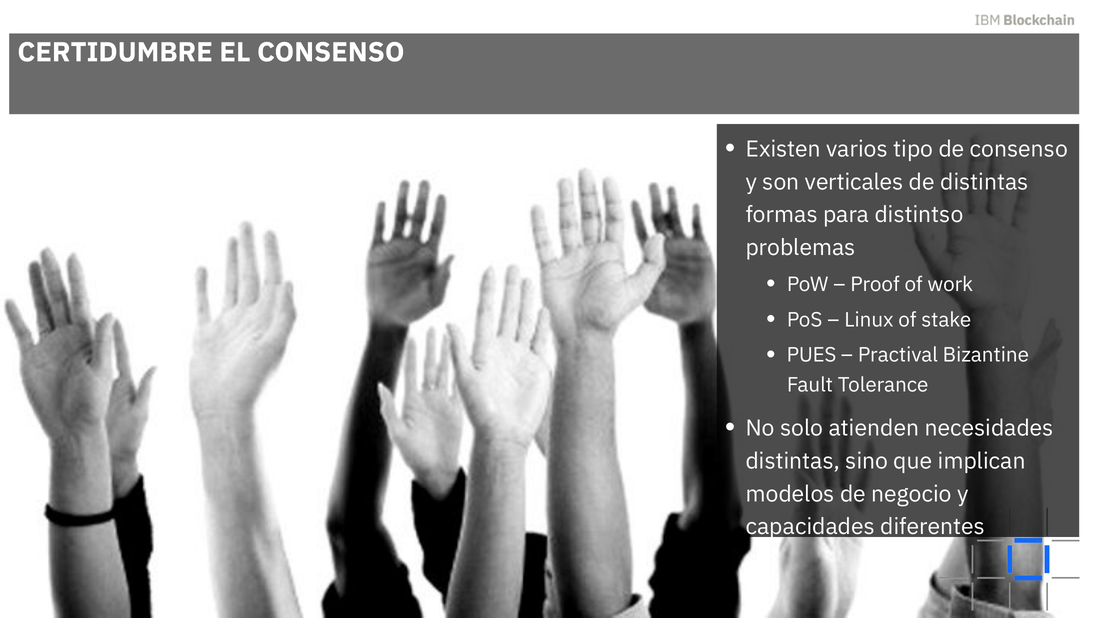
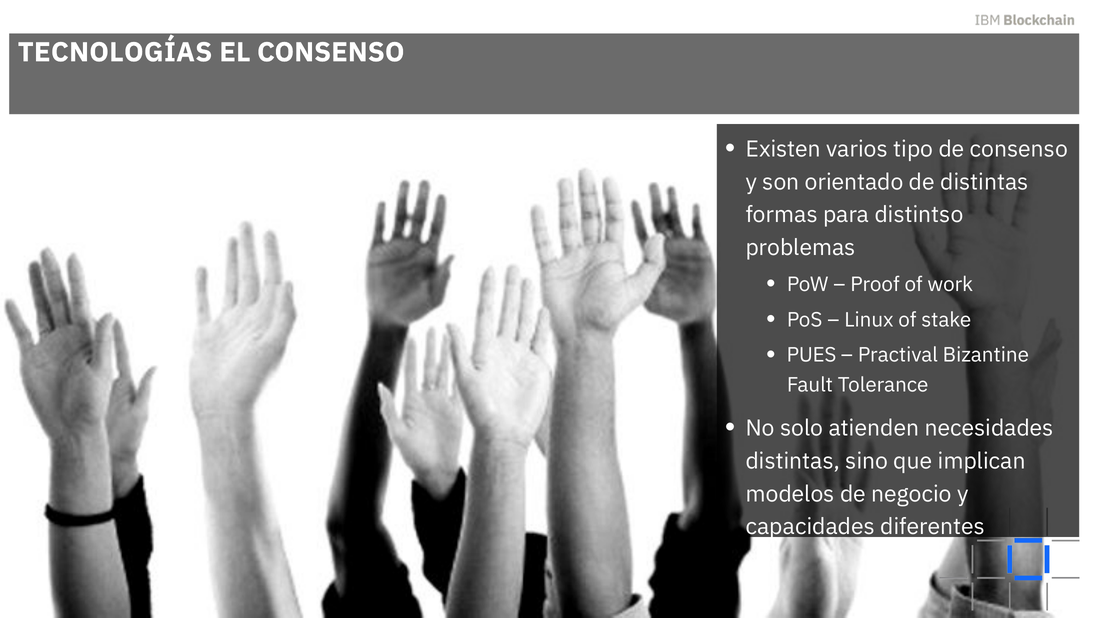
CERTIDUMBRE: CERTIDUMBRE -> TECNOLOGÍAS
verticales: verticales -> orientado
